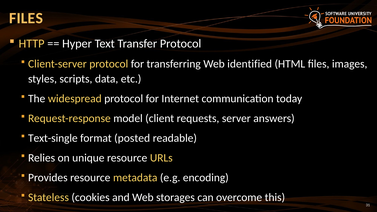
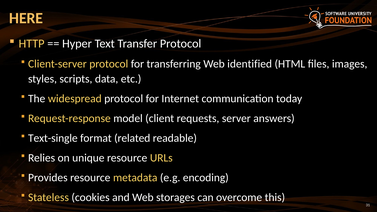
FILES at (26, 18): FILES -> HERE
posted: posted -> related
